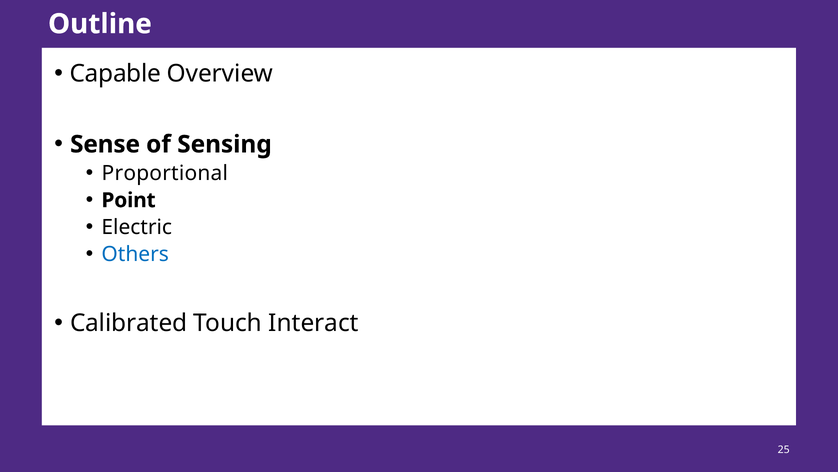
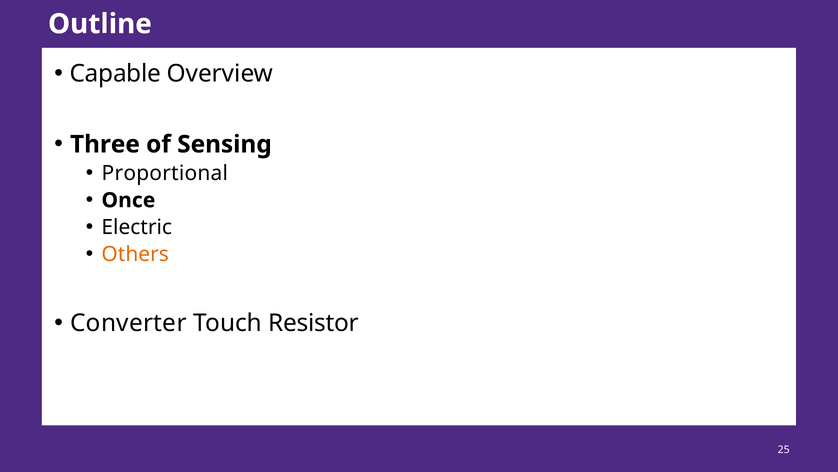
Sense: Sense -> Three
Point: Point -> Once
Others colour: blue -> orange
Calibrated: Calibrated -> Converter
Interact: Interact -> Resistor
